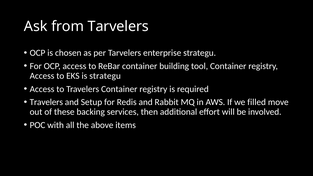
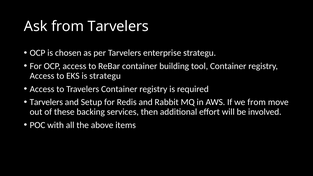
Travelers at (46, 102): Travelers -> Tarvelers
we filled: filled -> from
